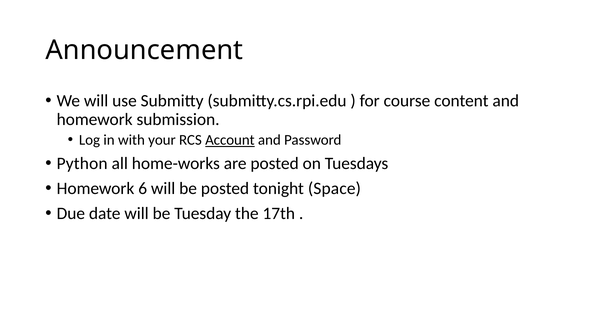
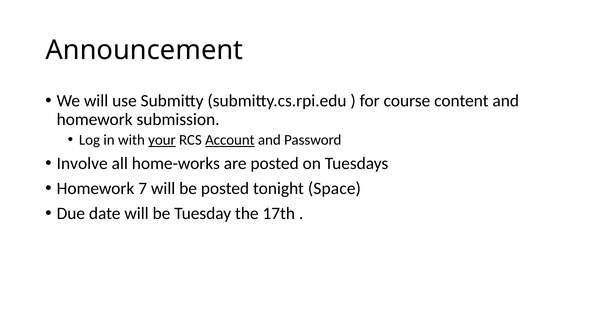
your underline: none -> present
Python: Python -> Involve
6: 6 -> 7
